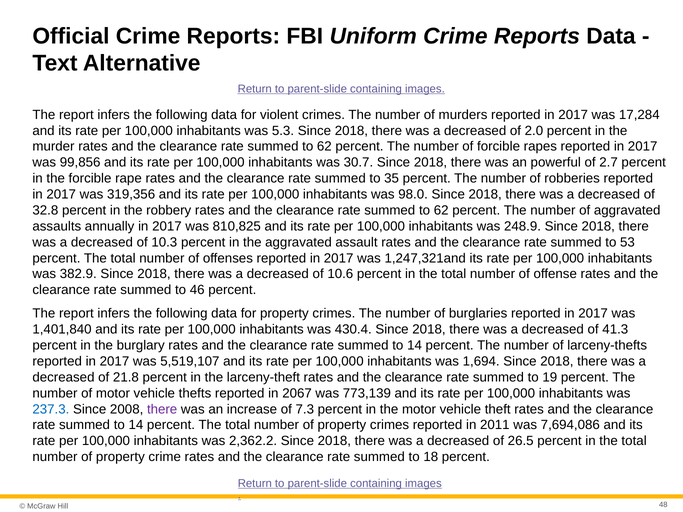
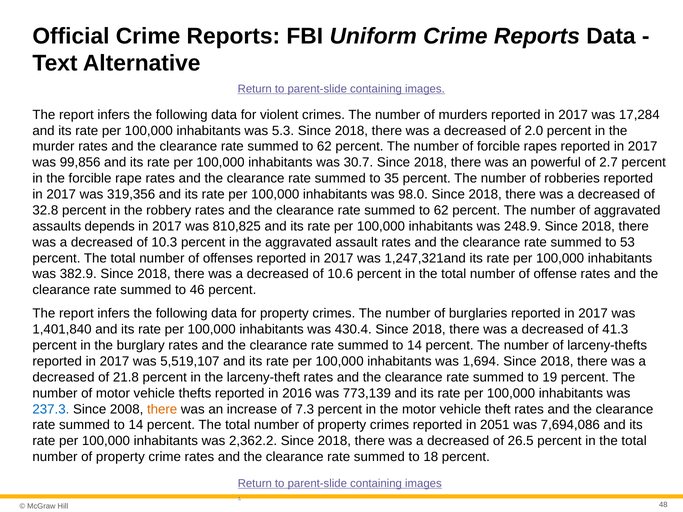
annually: annually -> depends
2067: 2067 -> 2016
there at (162, 409) colour: purple -> orange
2011: 2011 -> 2051
